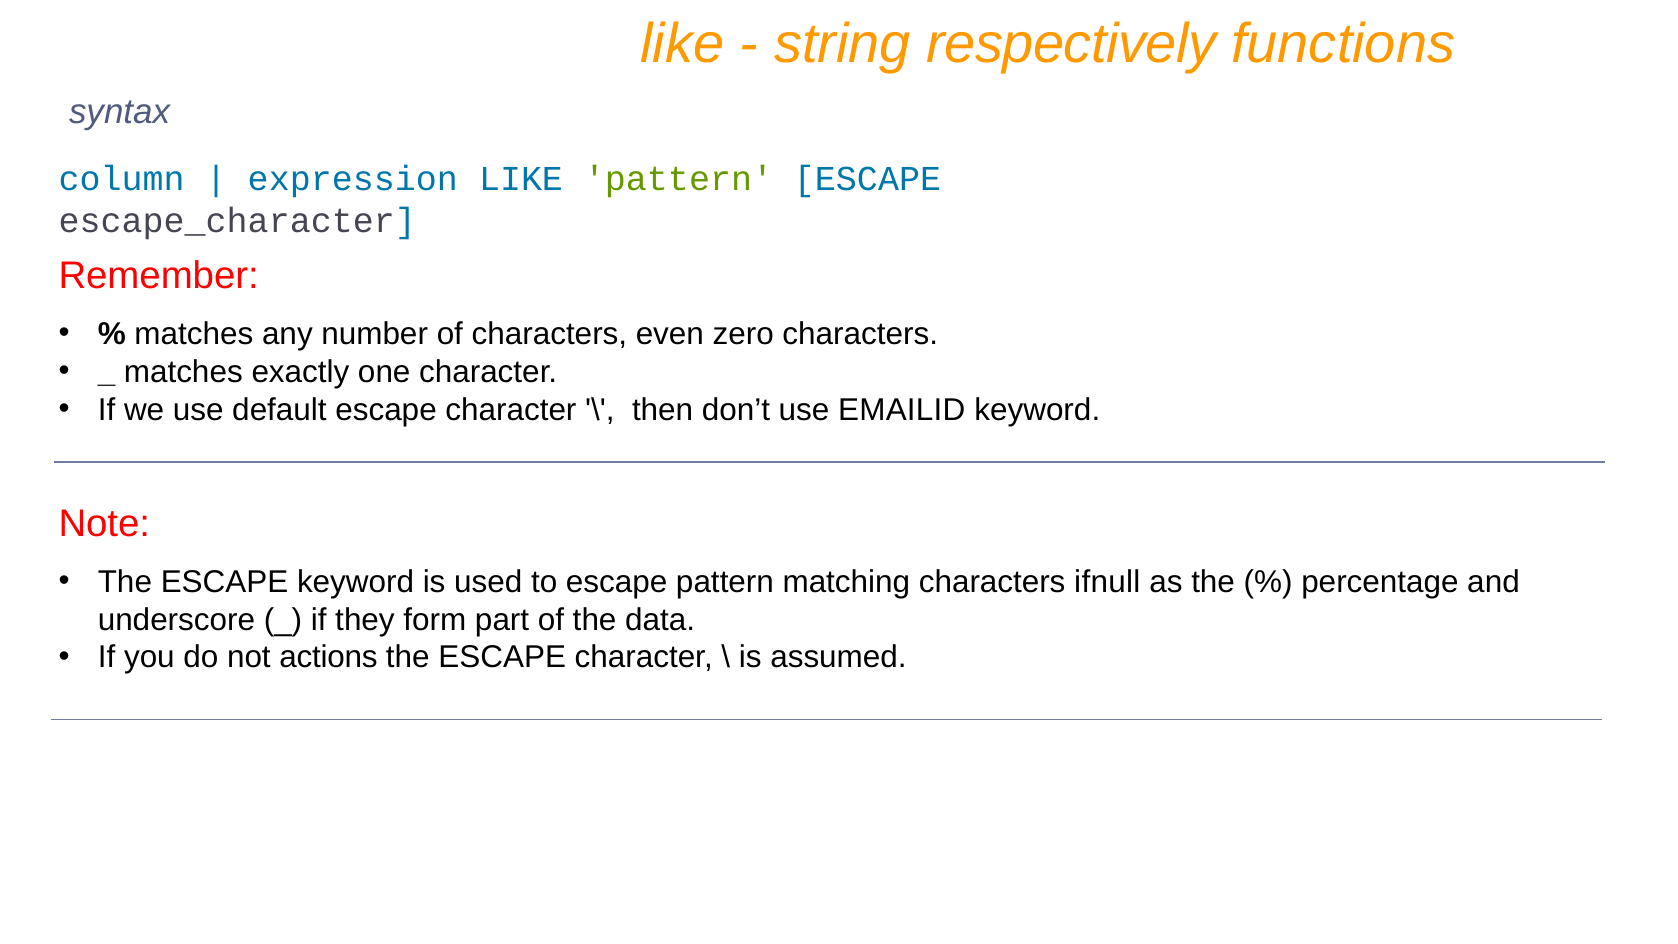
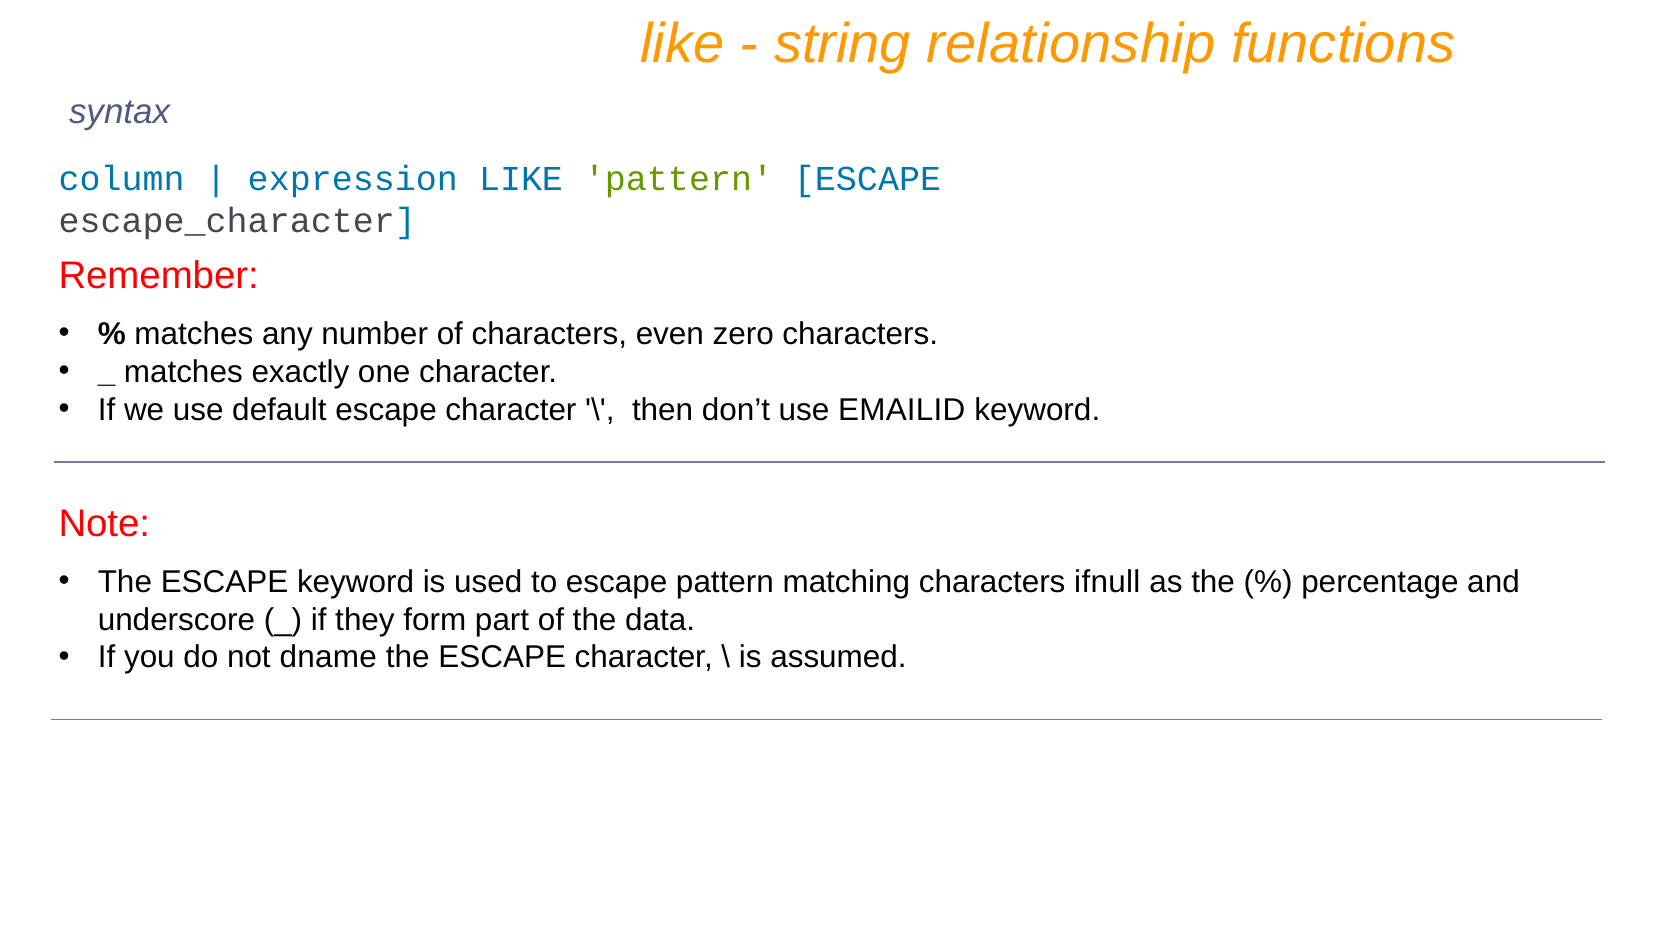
respectively: respectively -> relationship
actions: actions -> dname
